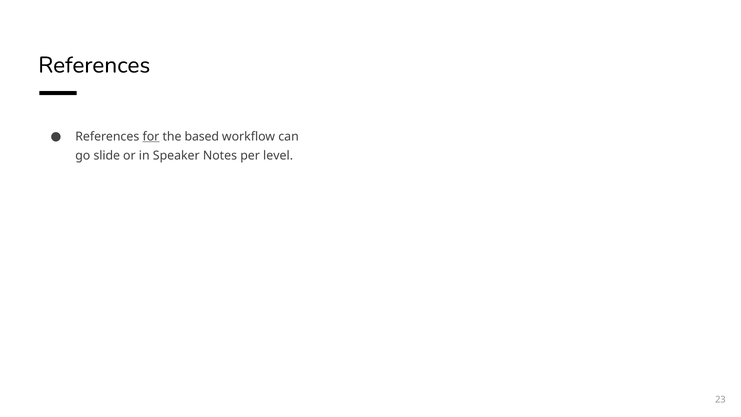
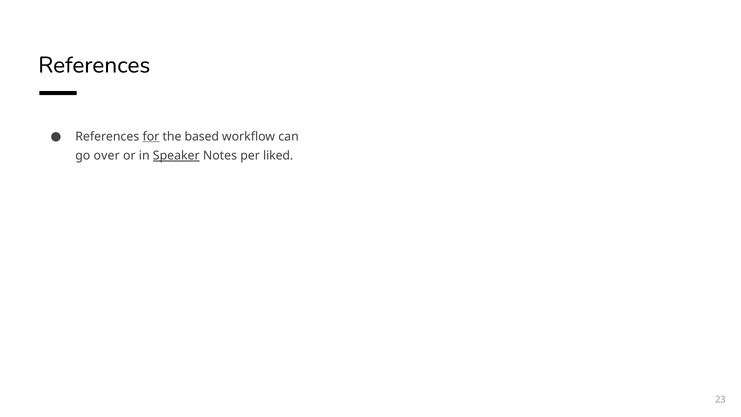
slide: slide -> over
Speaker underline: none -> present
level: level -> liked
